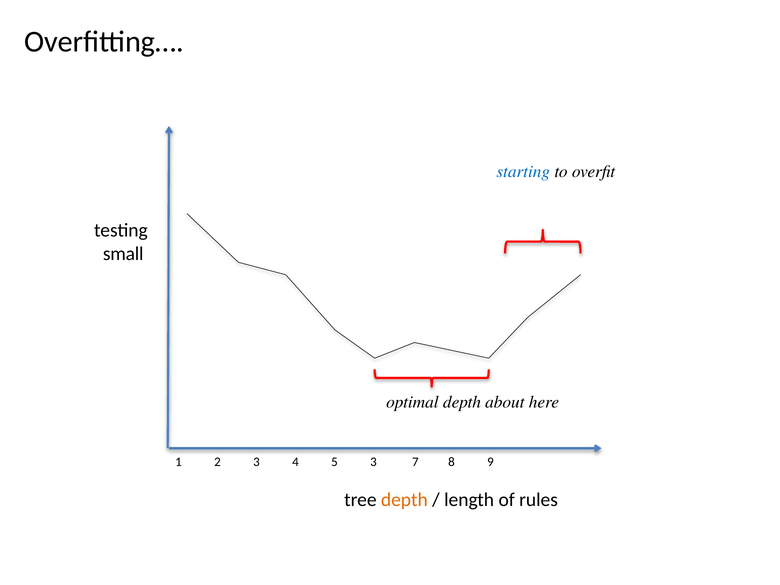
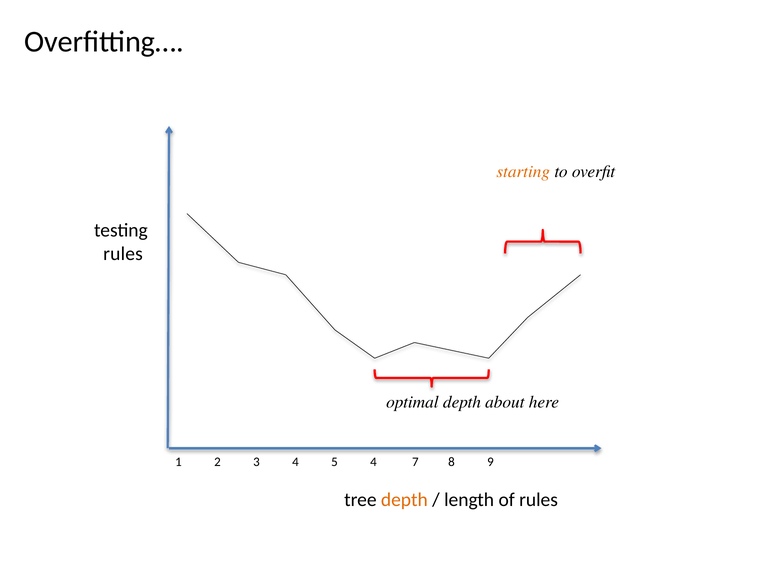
starting colour: blue -> orange
small at (123, 254): small -> rules
5 3: 3 -> 4
